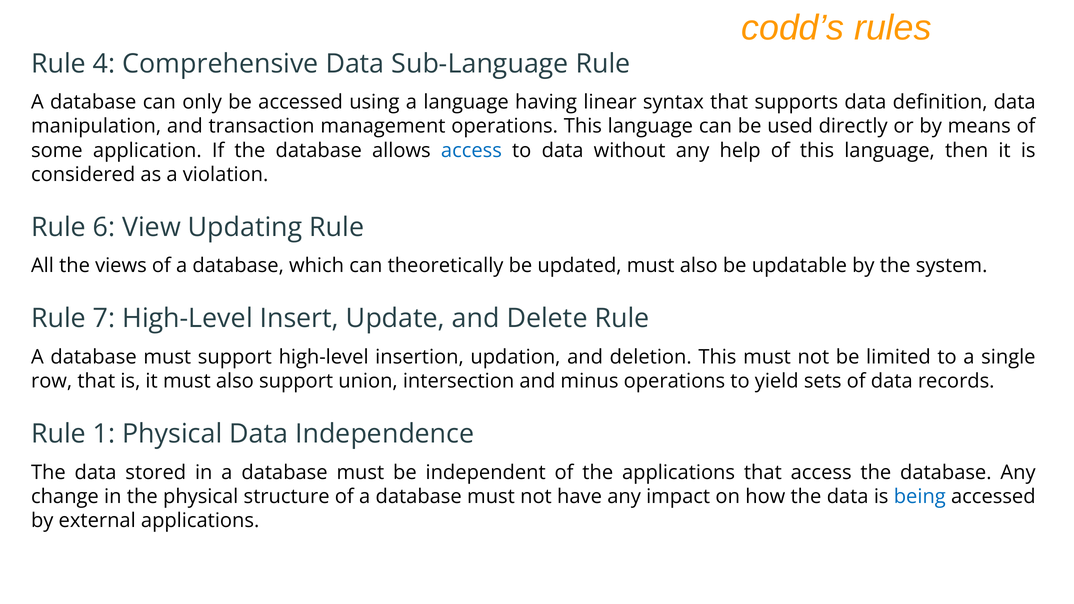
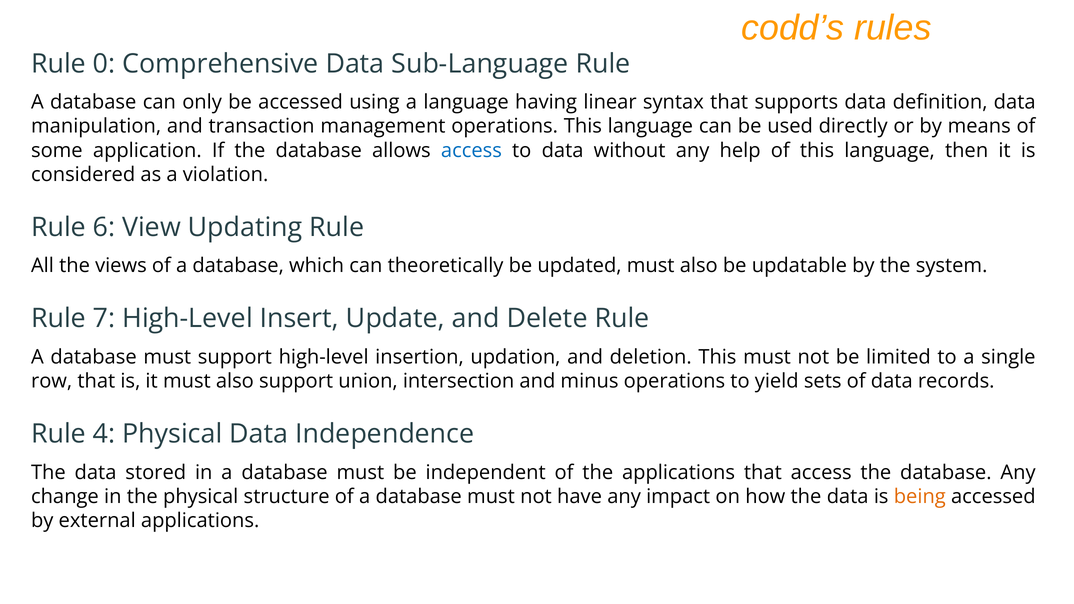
4: 4 -> 0
1: 1 -> 4
being colour: blue -> orange
